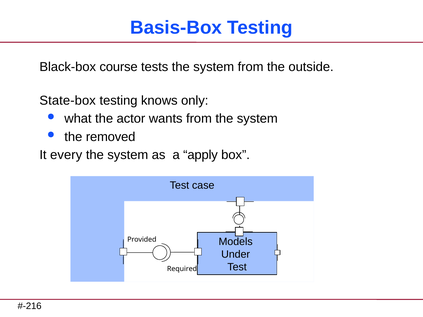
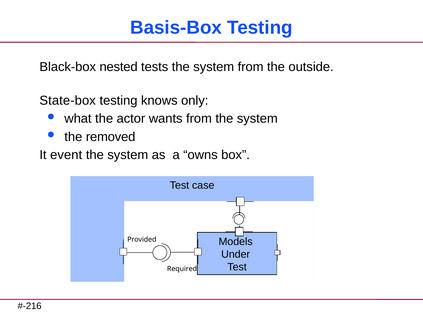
course: course -> nested
every: every -> event
apply: apply -> owns
